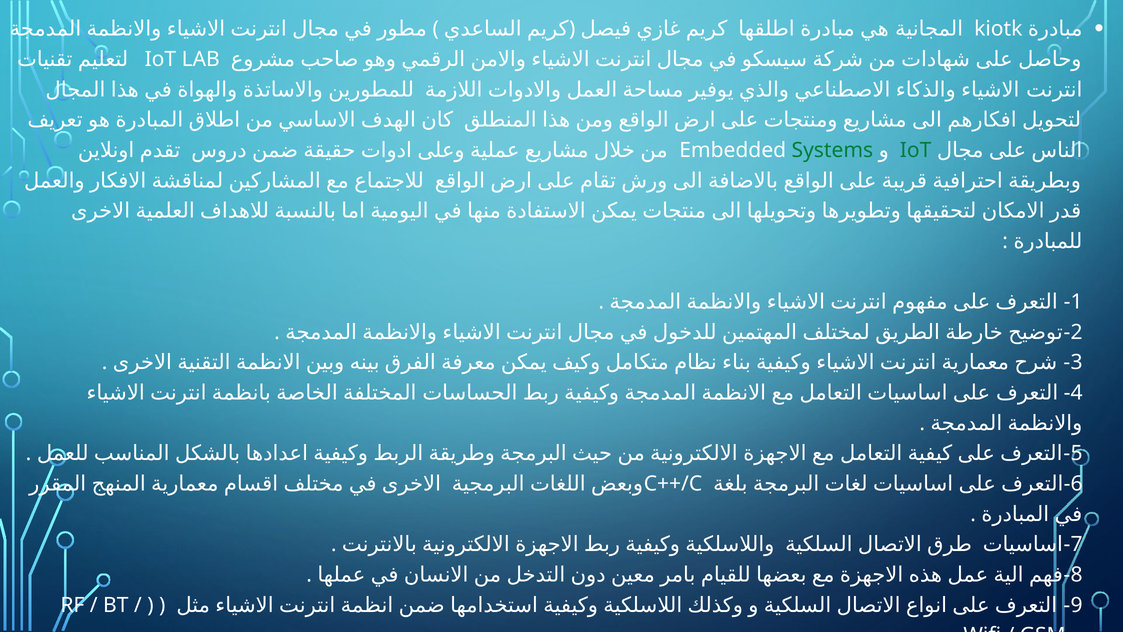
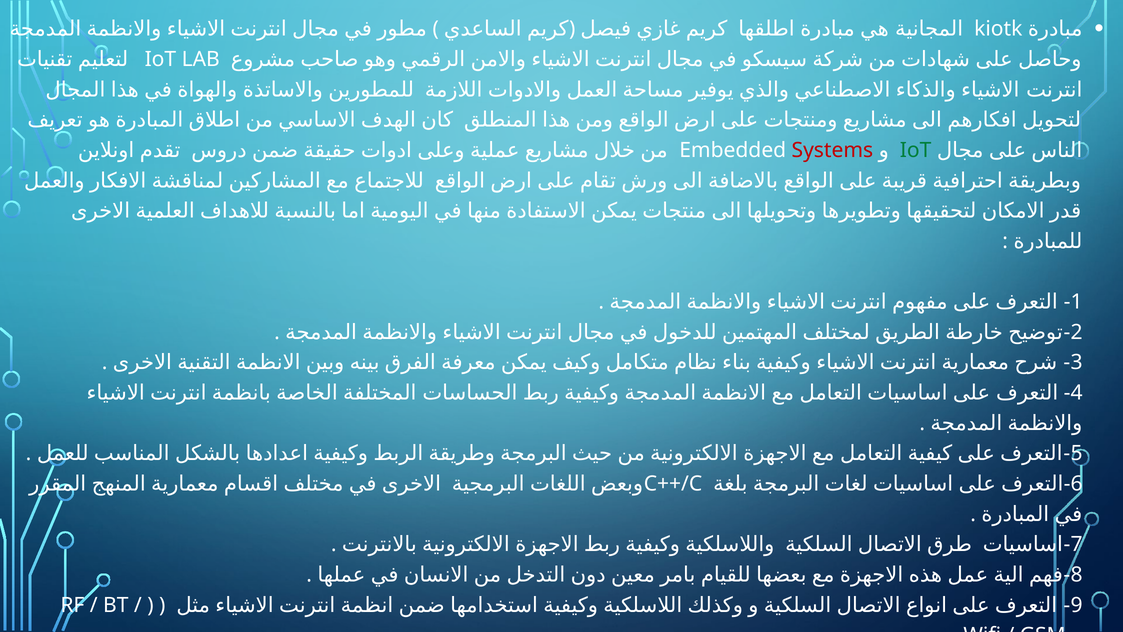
Systems colour: green -> red
